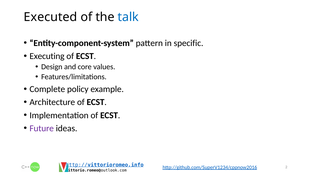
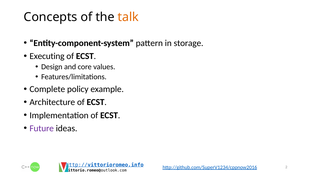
Executed: Executed -> Concepts
talk colour: blue -> orange
specific: specific -> storage
